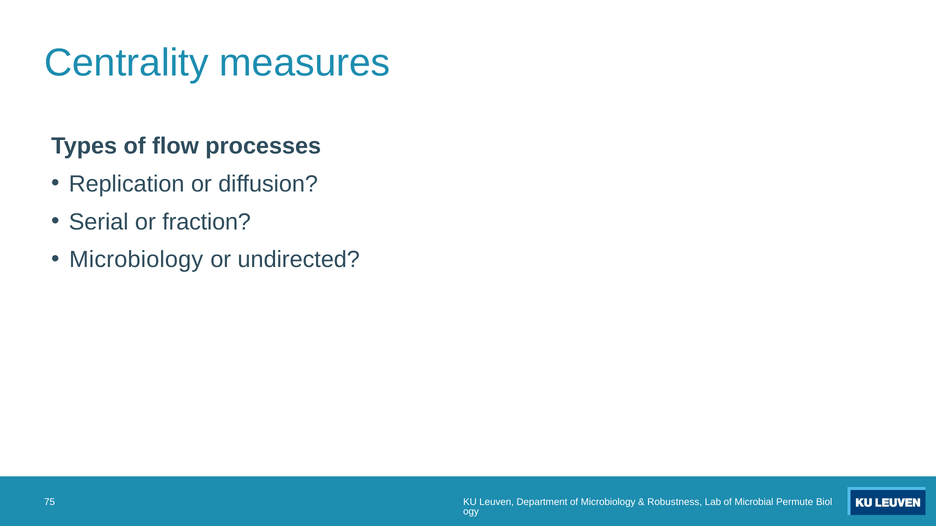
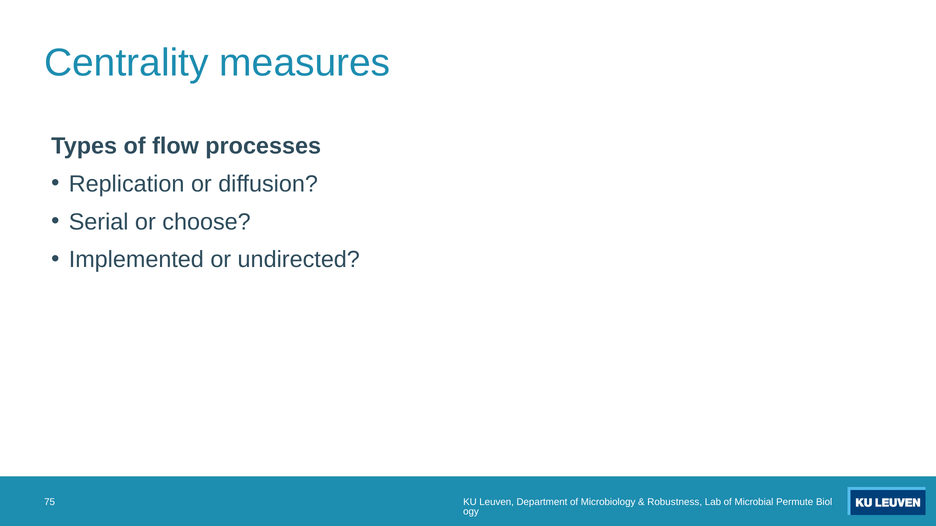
fraction: fraction -> choose
Microbiology at (136, 260): Microbiology -> Implemented
